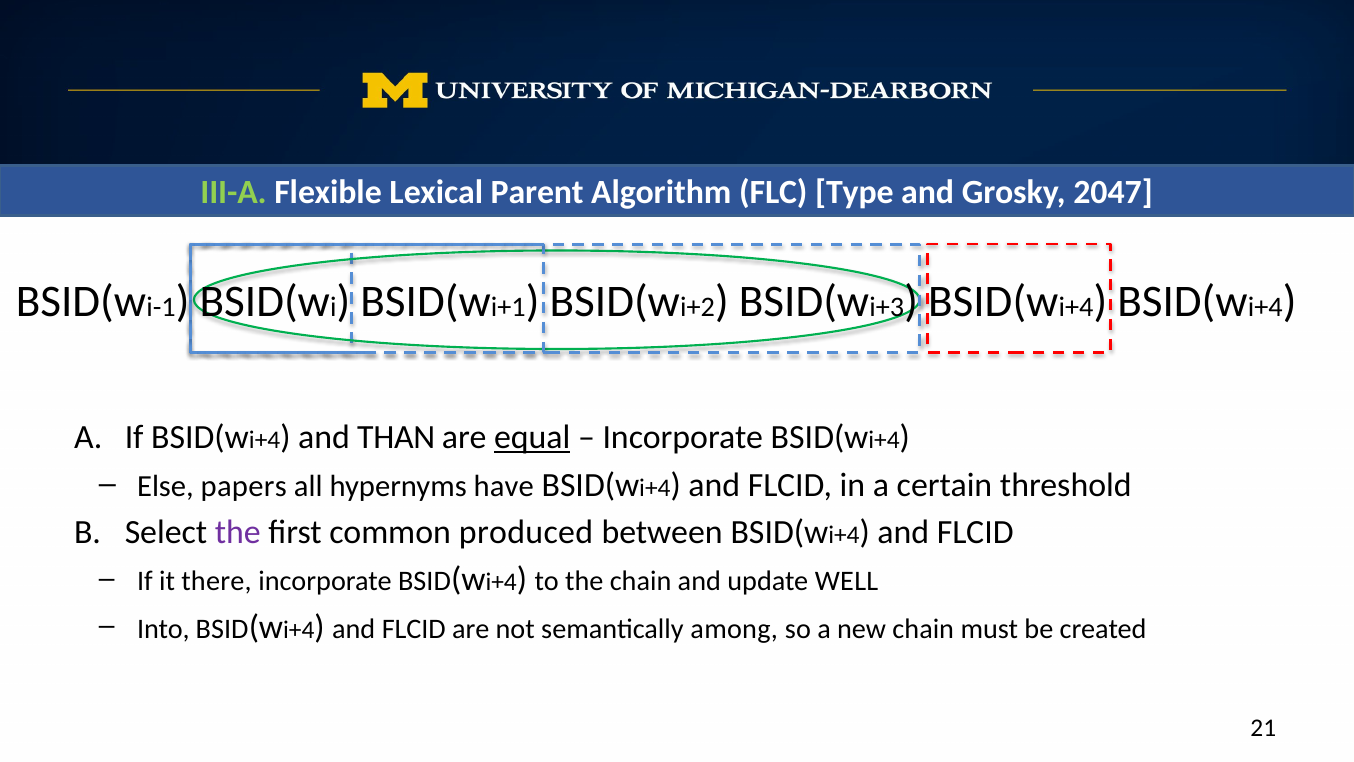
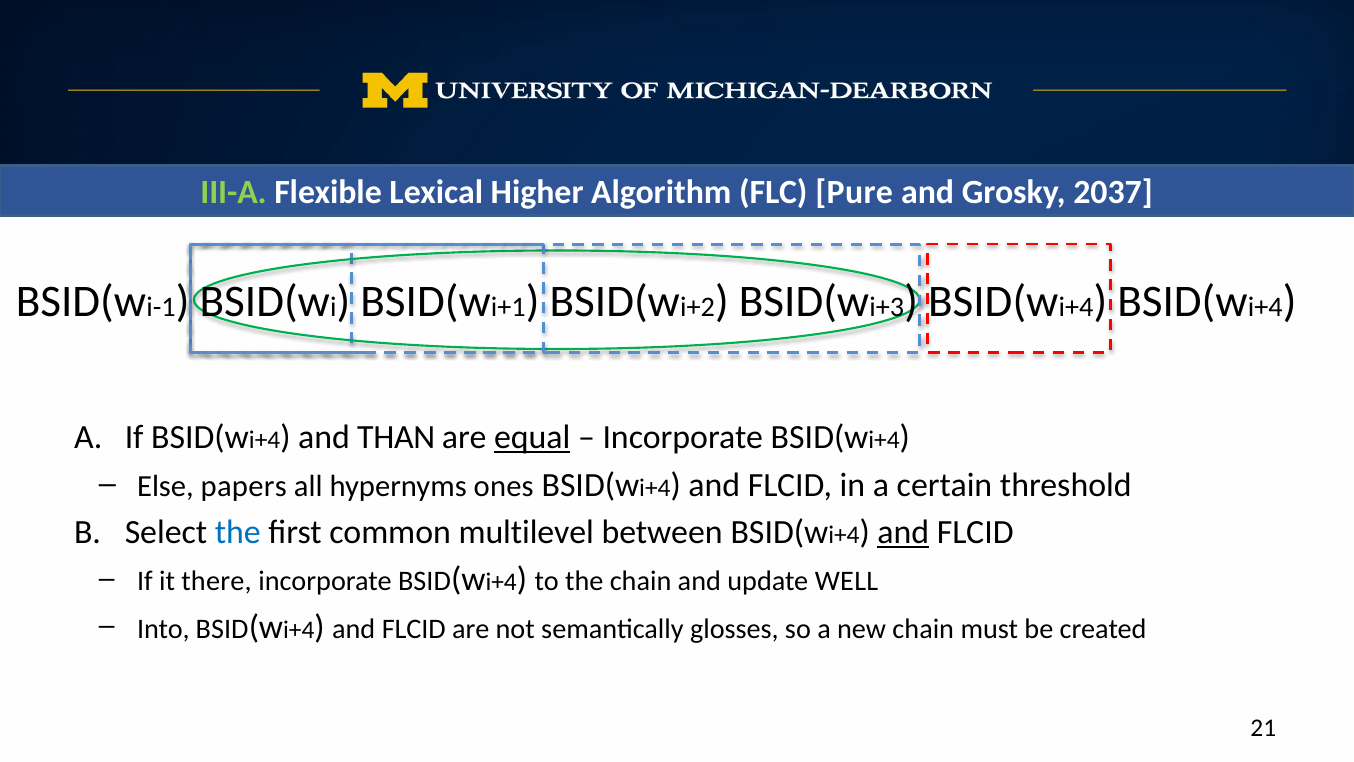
Parent: Parent -> Higher
Type: Type -> Pure
2047: 2047 -> 2037
have: have -> ones
the at (238, 532) colour: purple -> blue
produced: produced -> multilevel
and at (903, 532) underline: none -> present
among: among -> glosses
